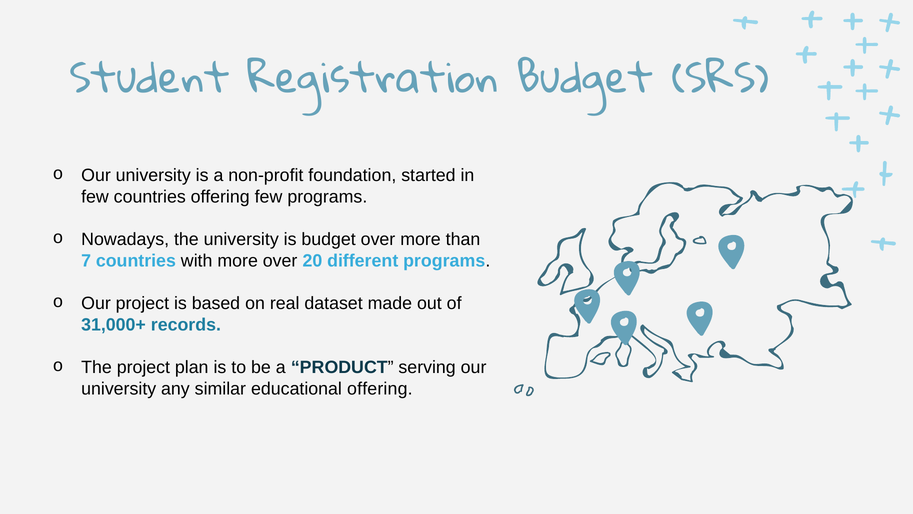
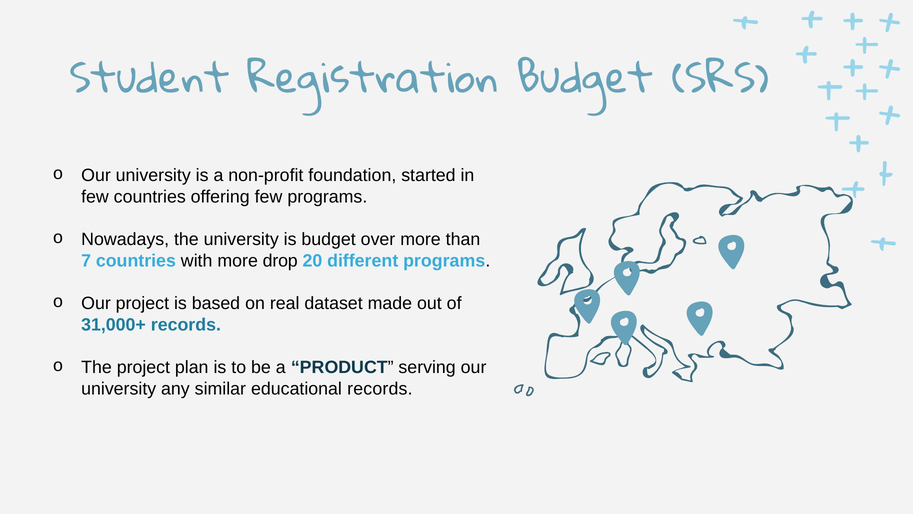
more over: over -> drop
educational offering: offering -> records
